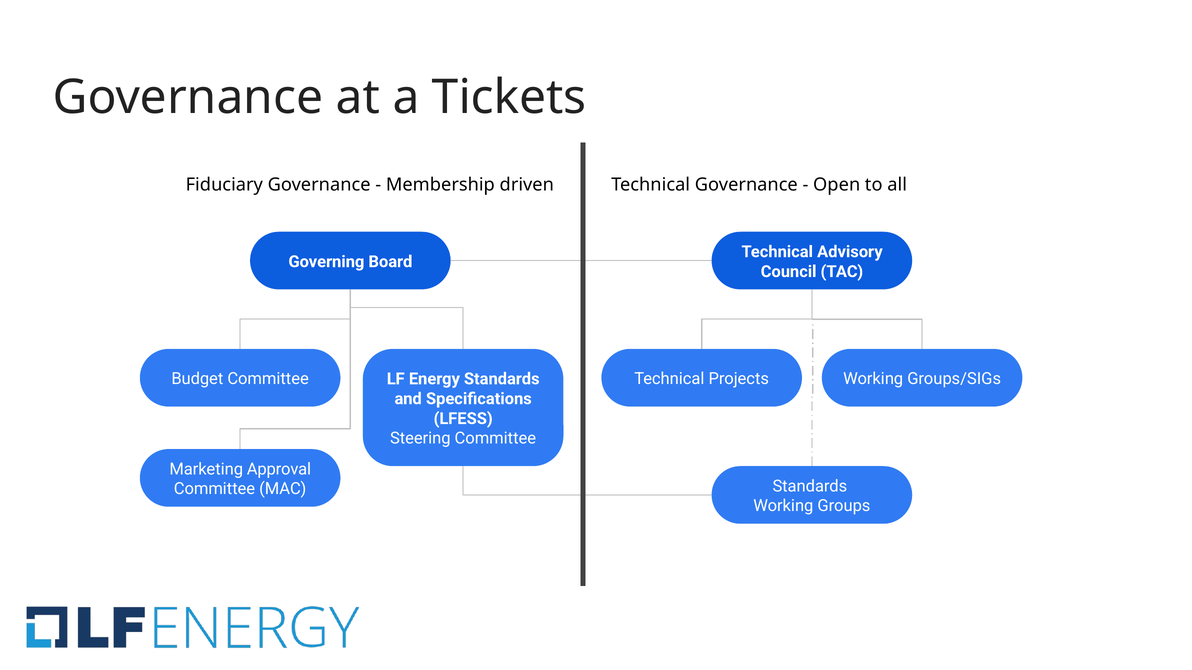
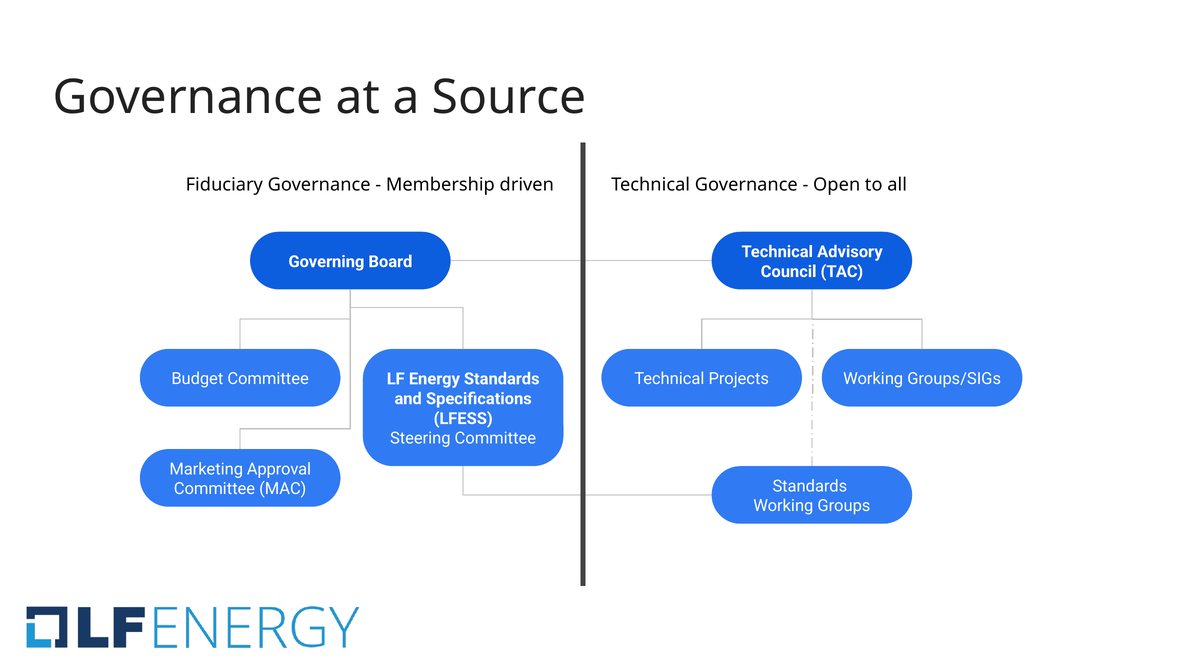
Tickets: Tickets -> Source
